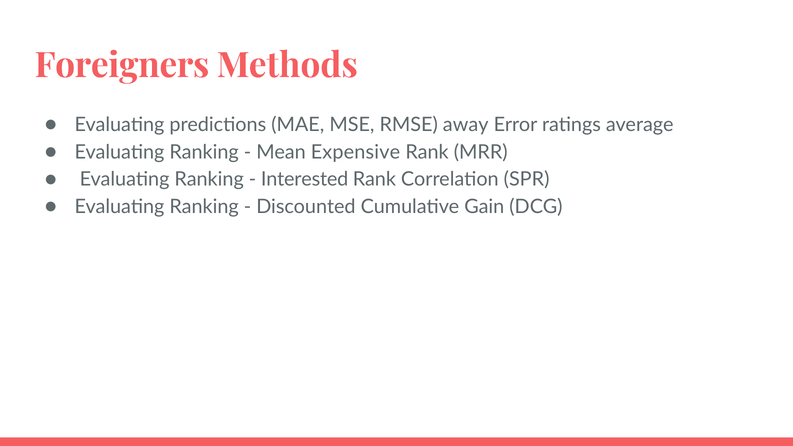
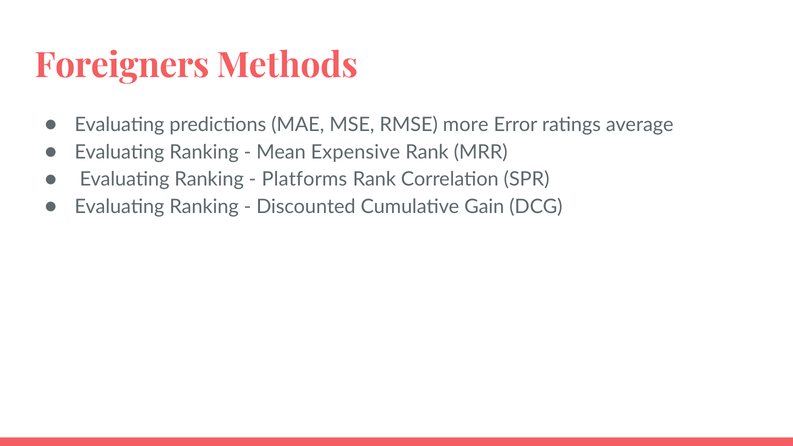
away: away -> more
Interested: Interested -> Platforms
